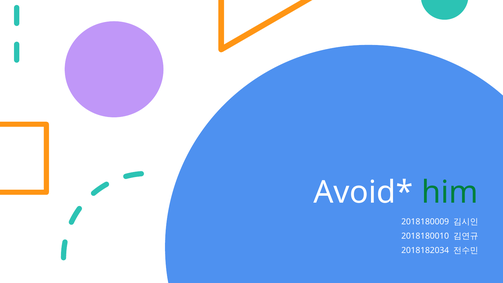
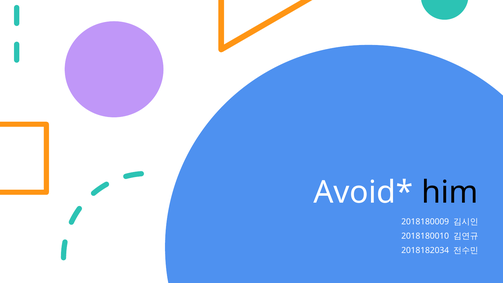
him colour: green -> black
